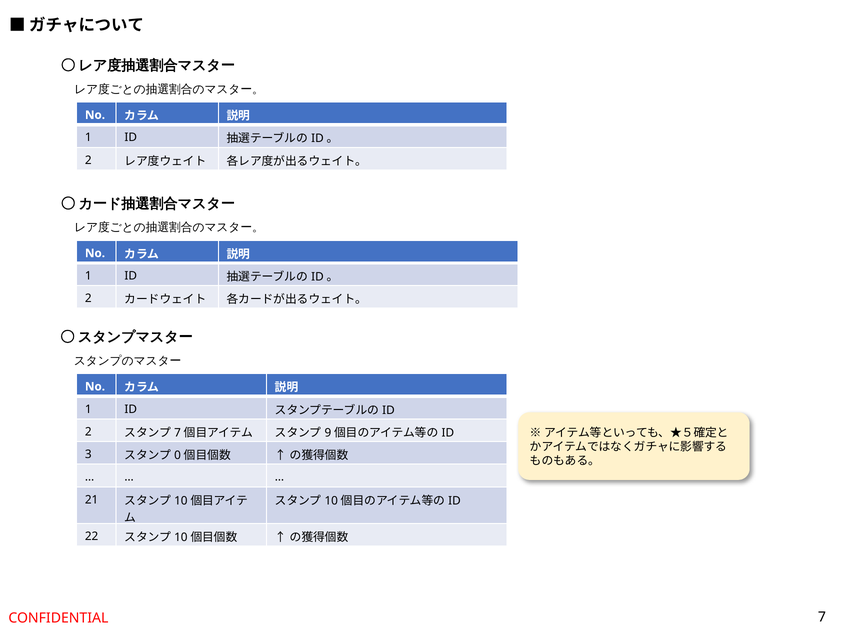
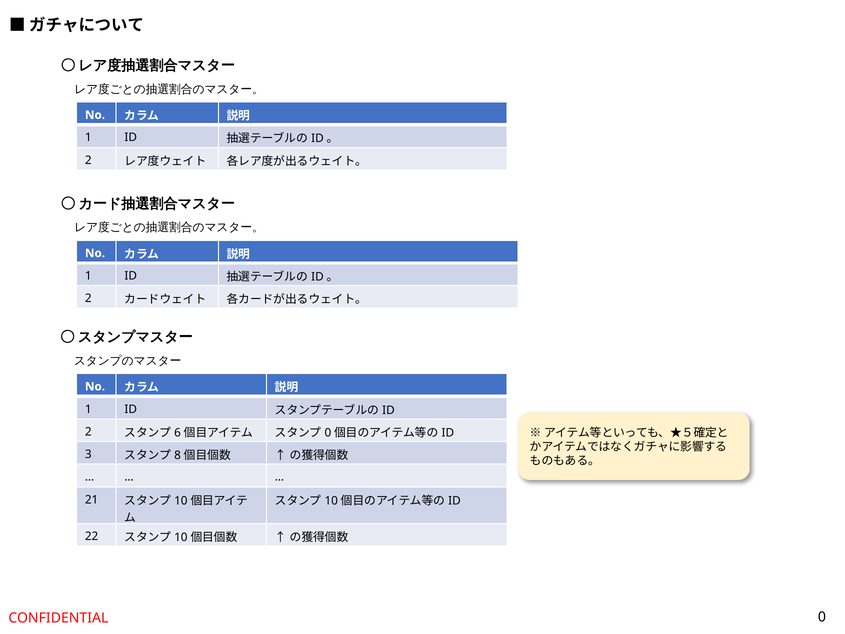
7 at (178, 433): 7 -> 6
9 at (328, 433): 9 -> 0
0: 0 -> 8
CONFIDENTIAL 7: 7 -> 0
